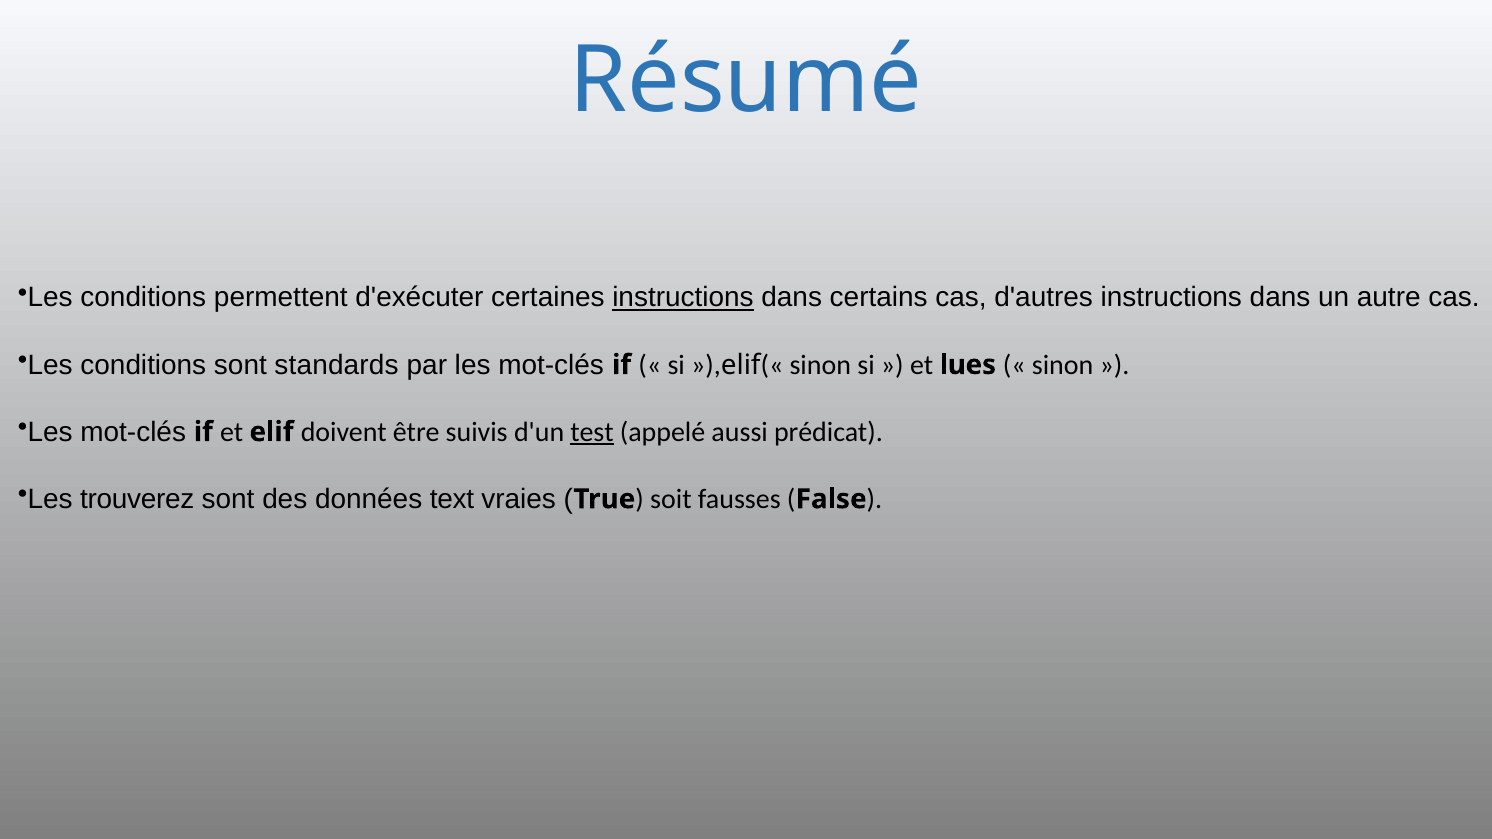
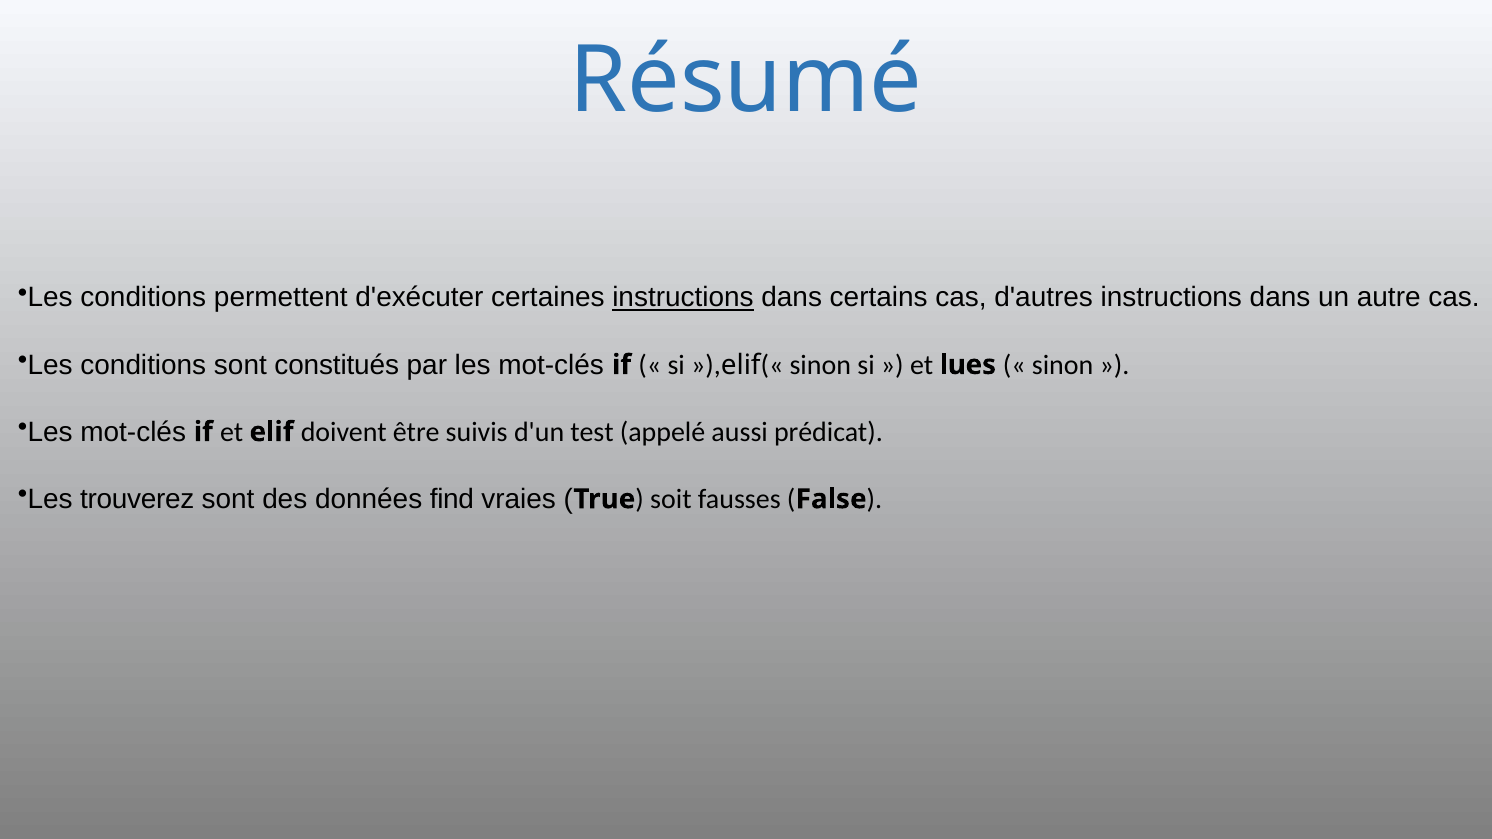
standards: standards -> constitués
test underline: present -> none
text: text -> find
